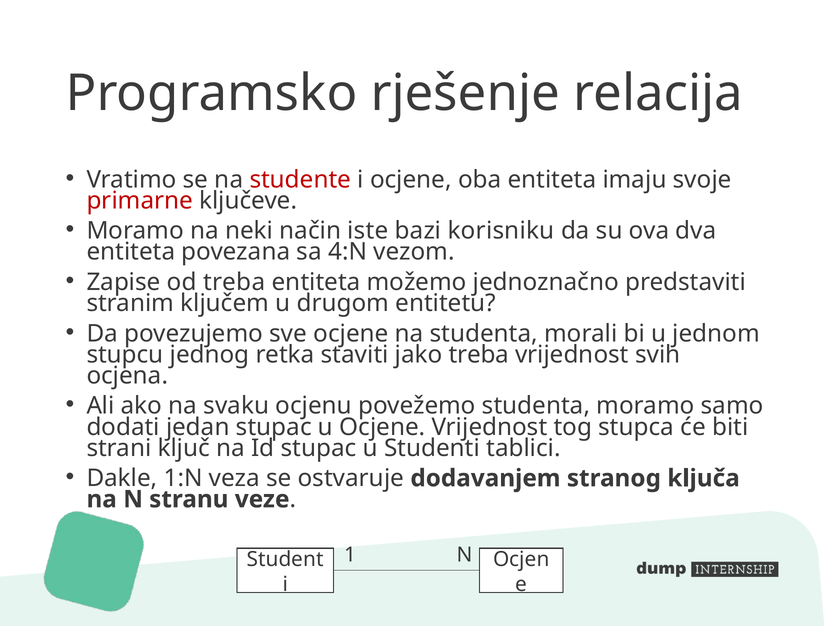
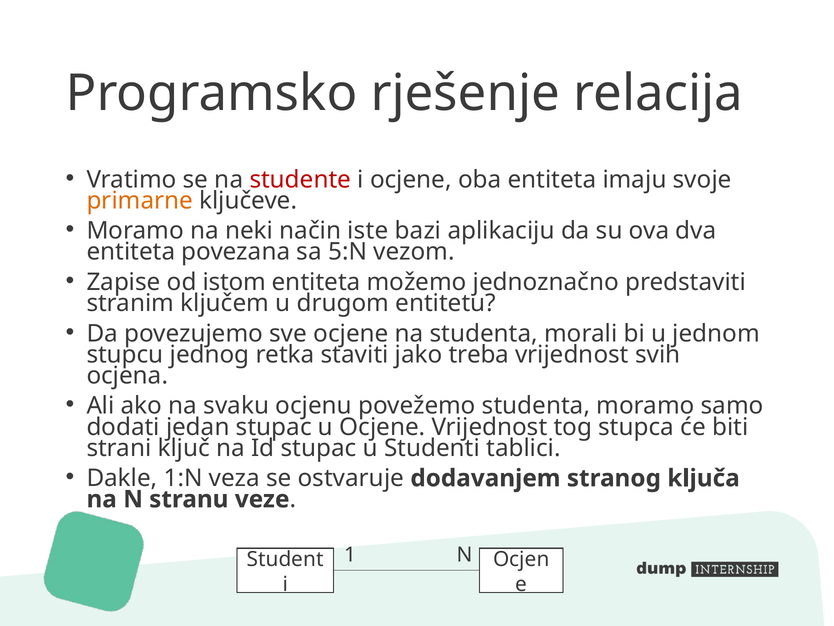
primarne colour: red -> orange
korisniku: korisniku -> aplikaciju
4:N: 4:N -> 5:N
od treba: treba -> istom
